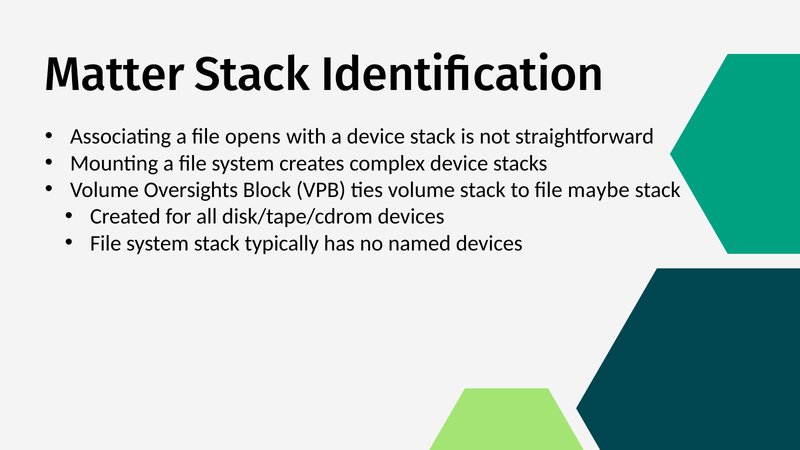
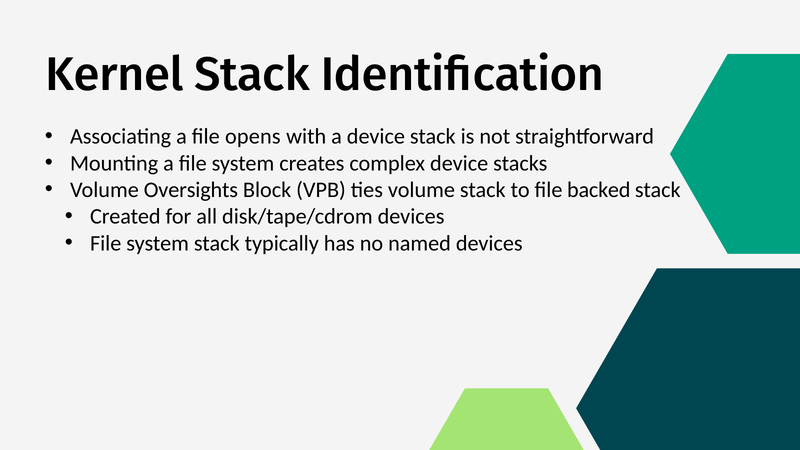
Matter: Matter -> Kernel
maybe: maybe -> backed
